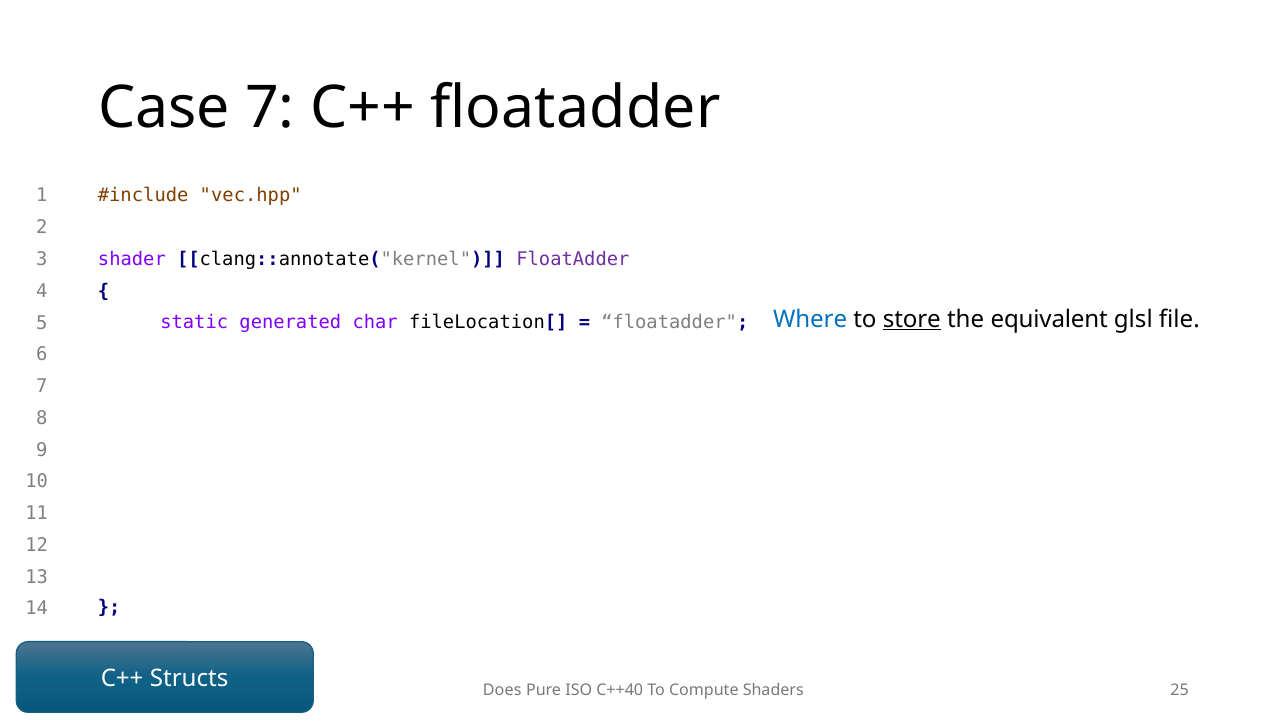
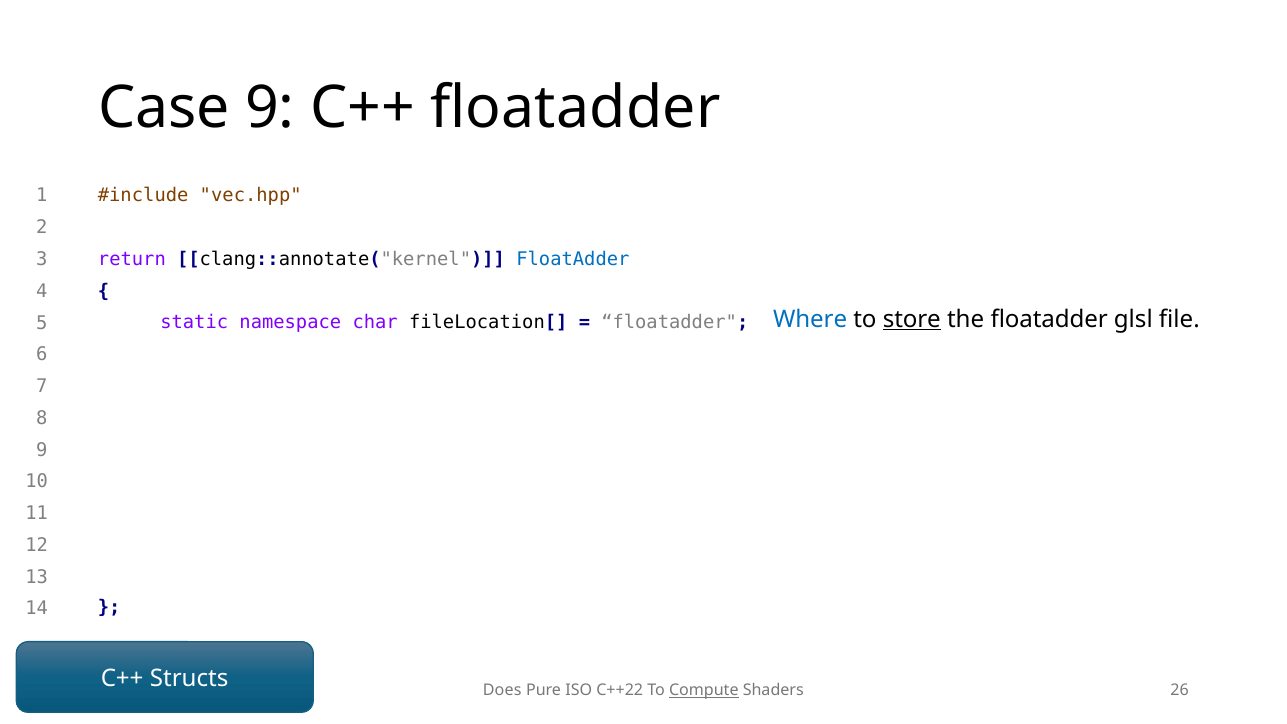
Case 7: 7 -> 9
shader: shader -> return
FloatAdder at (573, 259) colour: purple -> blue
the equivalent: equivalent -> floatadder
generated: generated -> namespace
C++40: C++40 -> C++22
Compute underline: none -> present
25: 25 -> 26
